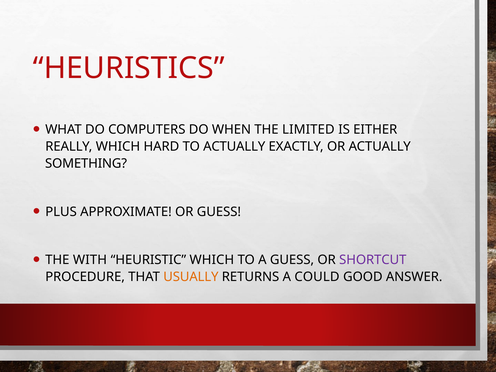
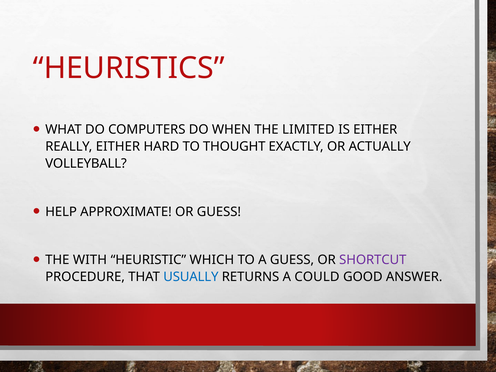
REALLY WHICH: WHICH -> EITHER
TO ACTUALLY: ACTUALLY -> THOUGHT
SOMETHING: SOMETHING -> VOLLEYBALL
PLUS: PLUS -> HELP
USUALLY colour: orange -> blue
